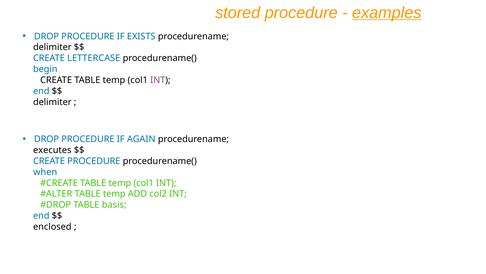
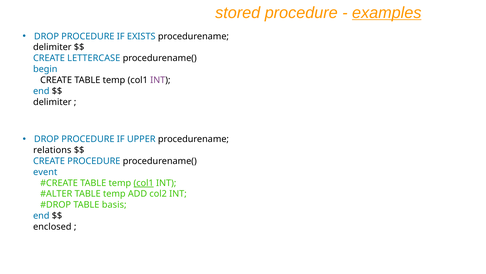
AGAIN: AGAIN -> UPPER
executes: executes -> relations
when: when -> event
col1 at (144, 183) underline: none -> present
